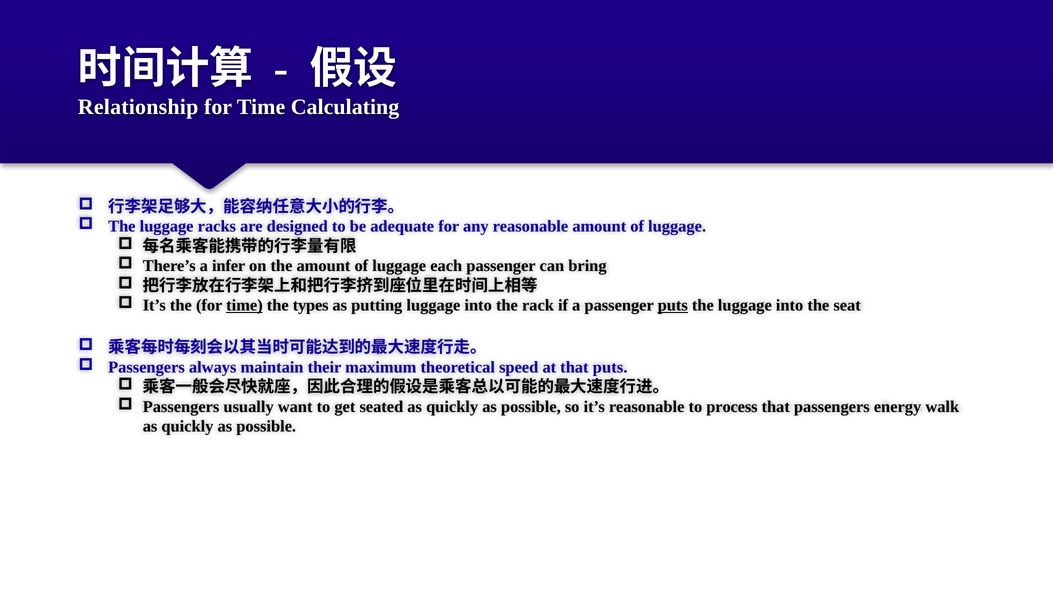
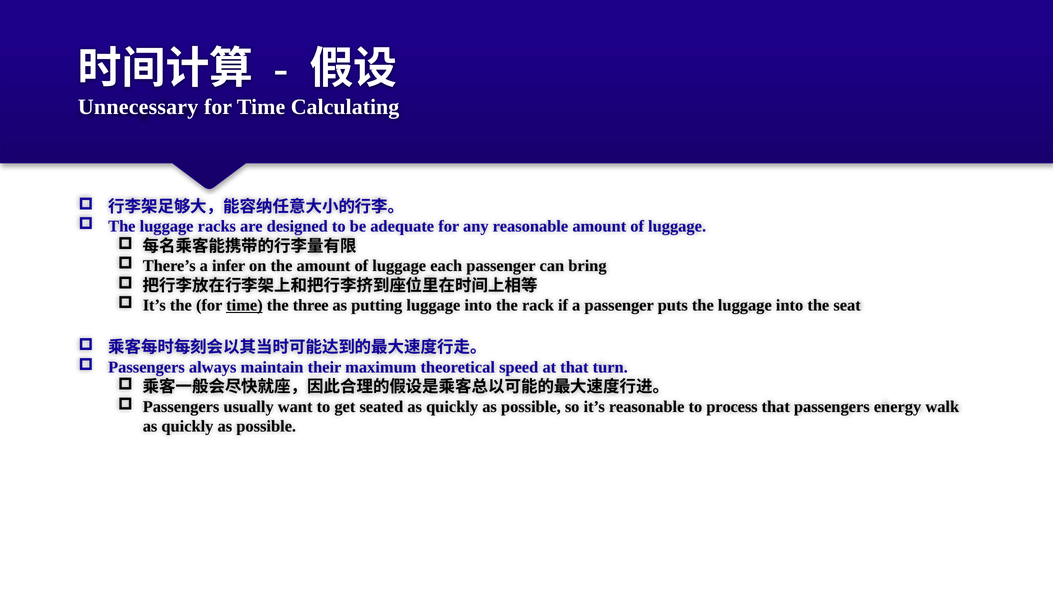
Relationship: Relationship -> Unnecessary
types: types -> three
puts at (673, 306) underline: present -> none
that puts: puts -> turn
